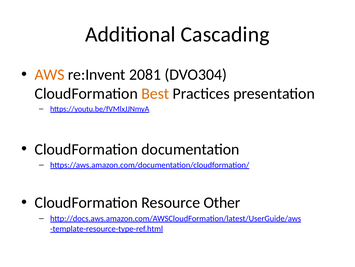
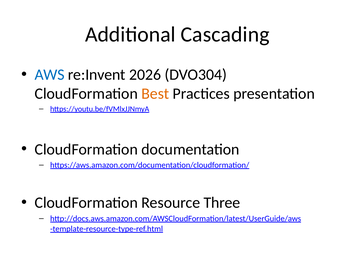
AWS colour: orange -> blue
2081: 2081 -> 2026
Other: Other -> Three
